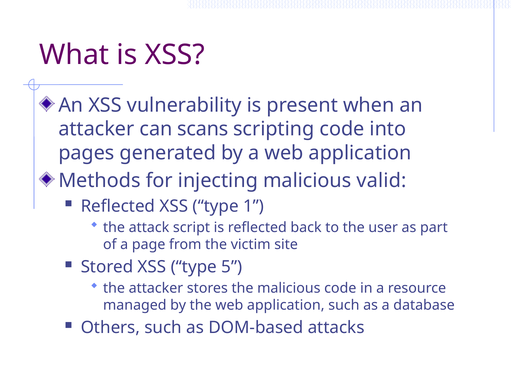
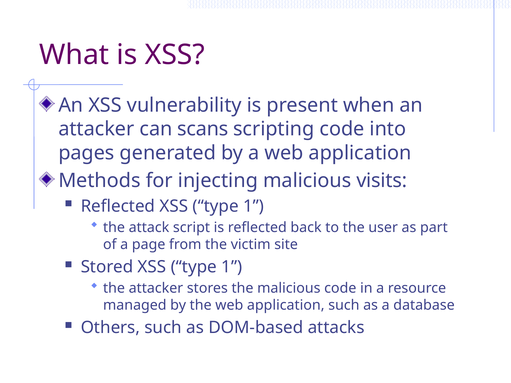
valid: valid -> visits
Stored XSS type 5: 5 -> 1
